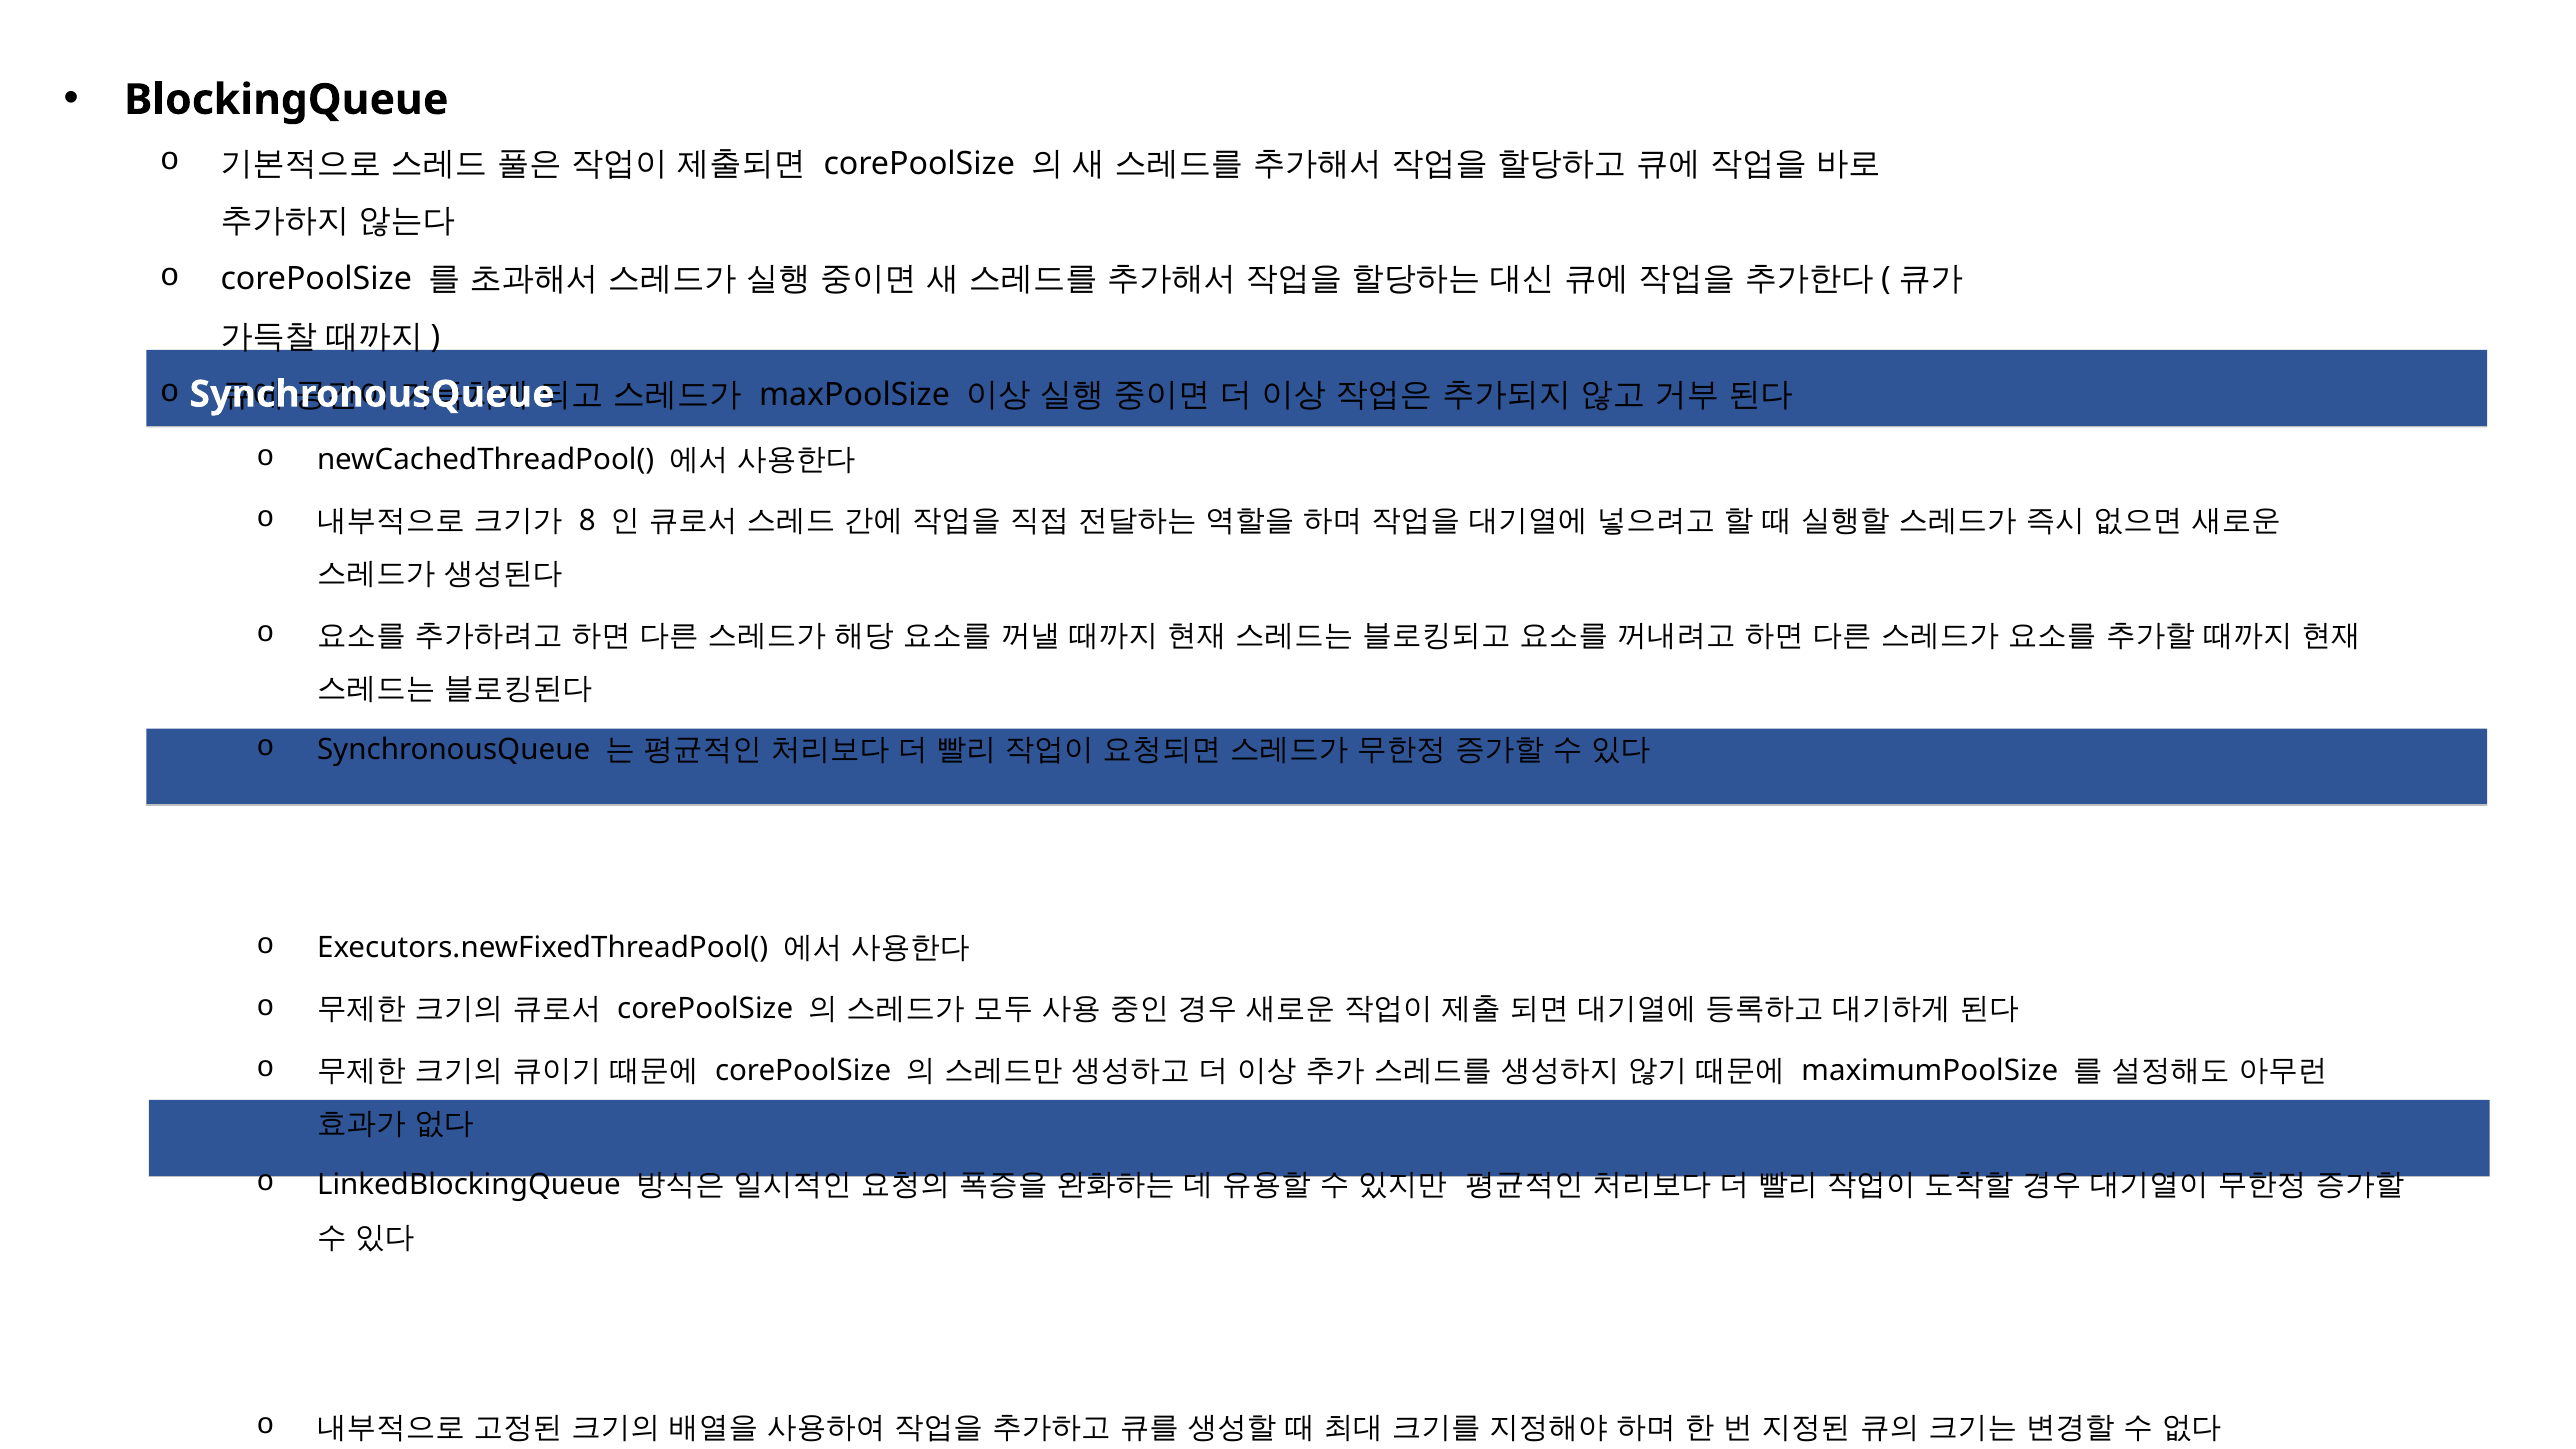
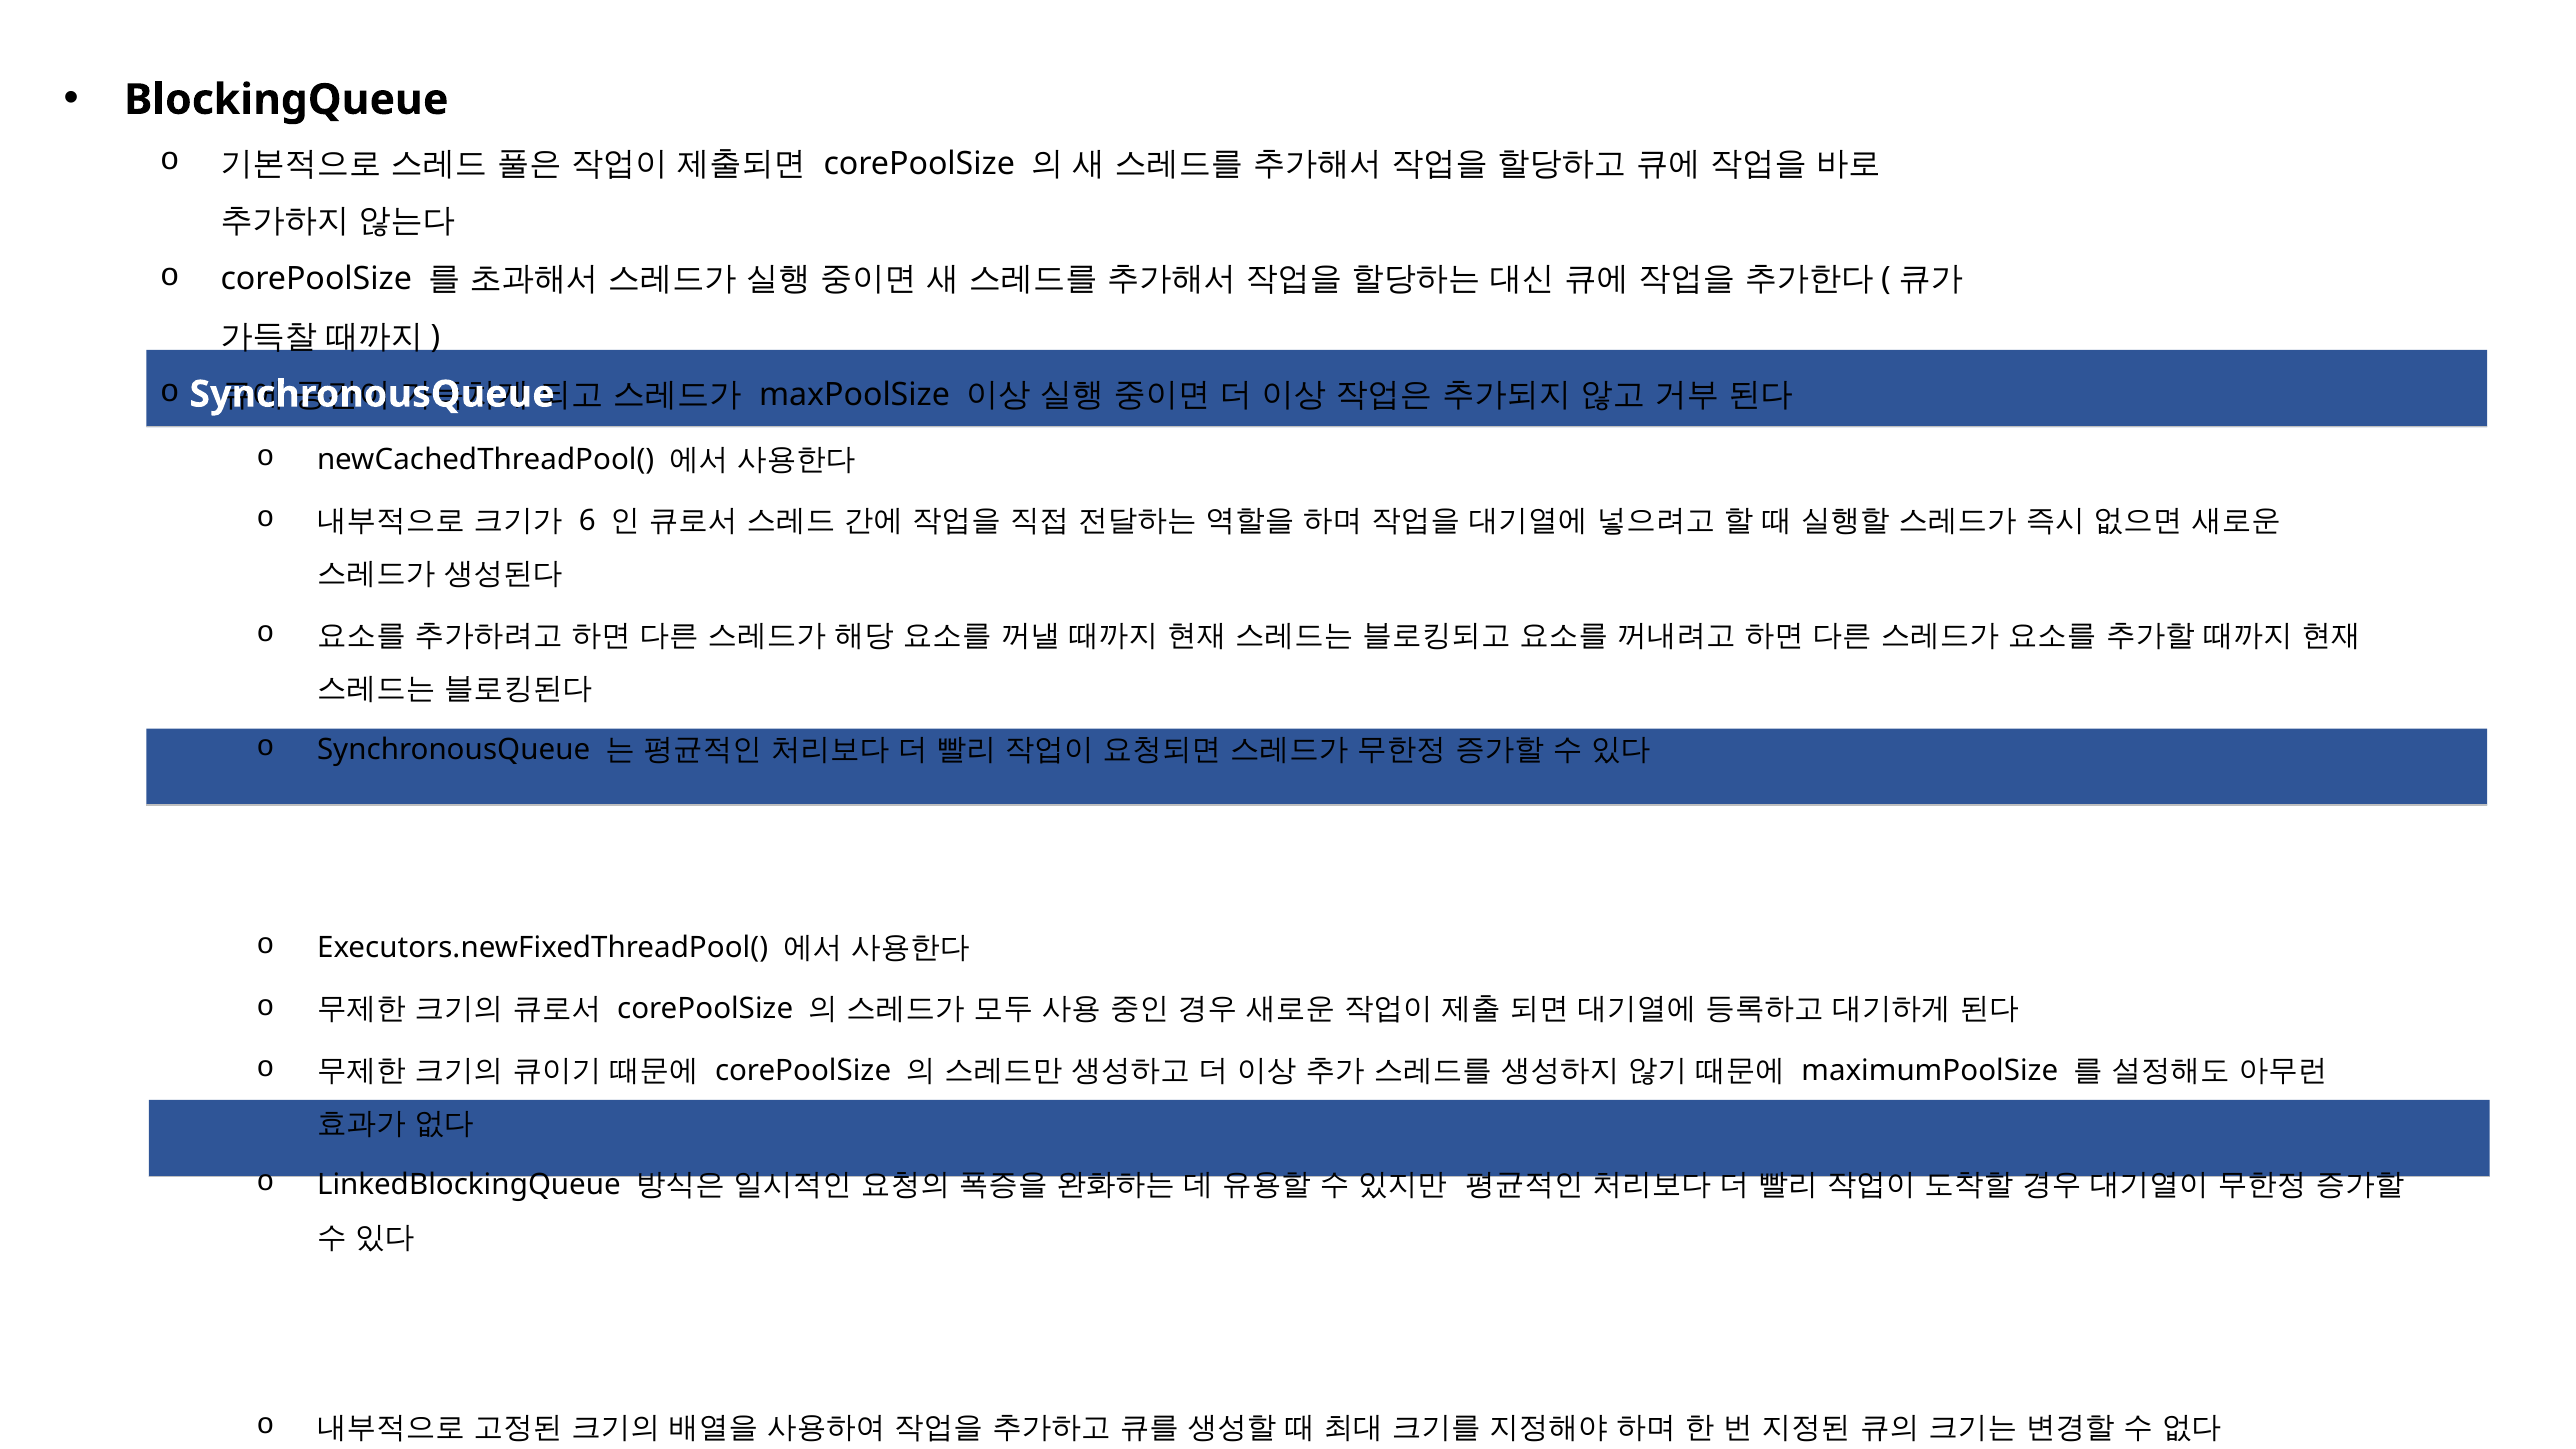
8: 8 -> 6
